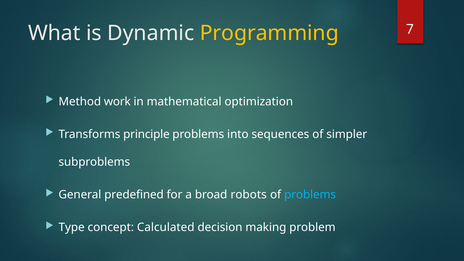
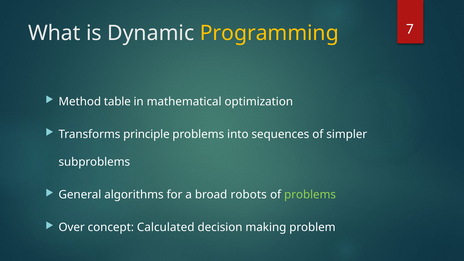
work: work -> table
predefined: predefined -> algorithms
problems at (310, 195) colour: light blue -> light green
Type: Type -> Over
